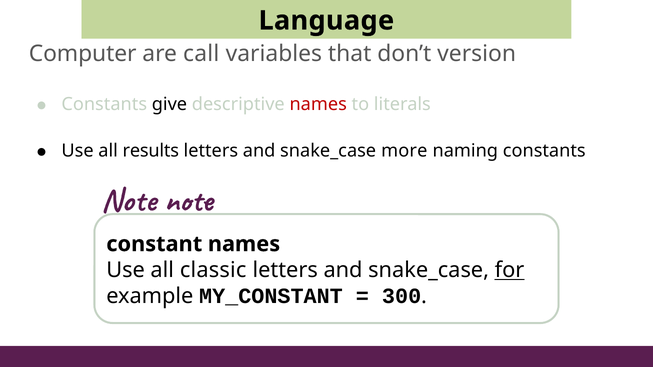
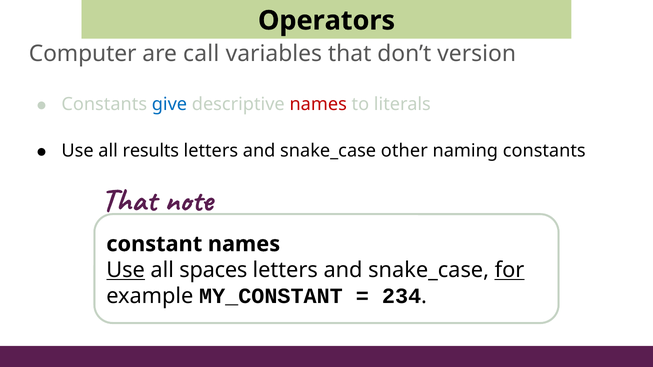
Language: Language -> Operators
give colour: black -> blue
more: more -> other
Note at (128, 200): Note -> That
Use at (126, 270) underline: none -> present
classic: classic -> spaces
300: 300 -> 234
